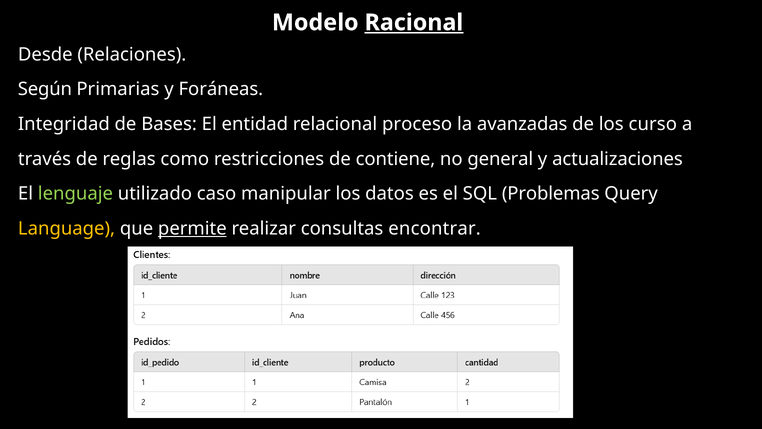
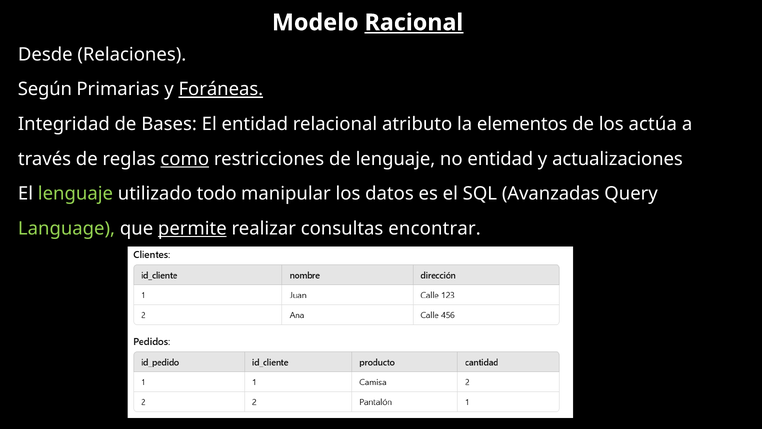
Foráneas underline: none -> present
proceso: proceso -> atributo
avanzadas: avanzadas -> elementos
curso: curso -> actúa
como underline: none -> present
de contiene: contiene -> lenguaje
no general: general -> entidad
caso: caso -> todo
Problemas: Problemas -> Avanzadas
Language colour: yellow -> light green
